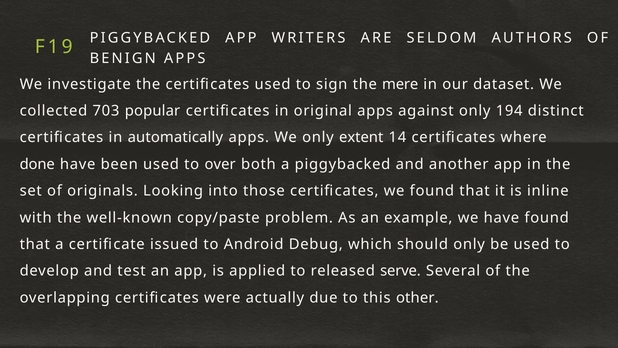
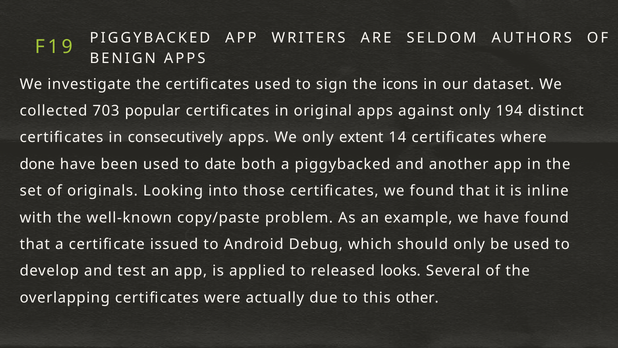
mere: mere -> icons
automatically: automatically -> consecutively
over: over -> date
serve: serve -> looks
